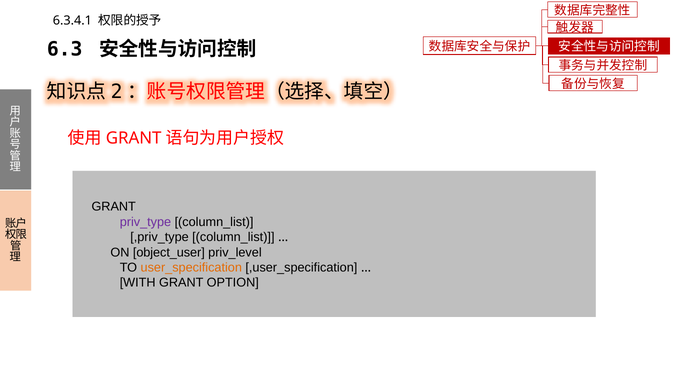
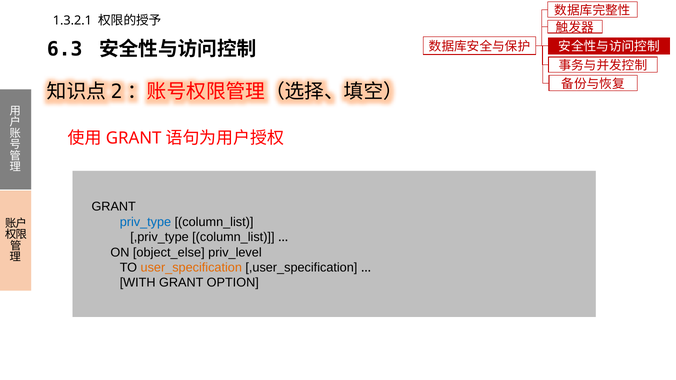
6.3.4.1: 6.3.4.1 -> 1.3.2.1
priv_type colour: purple -> blue
object_user: object_user -> object_else
